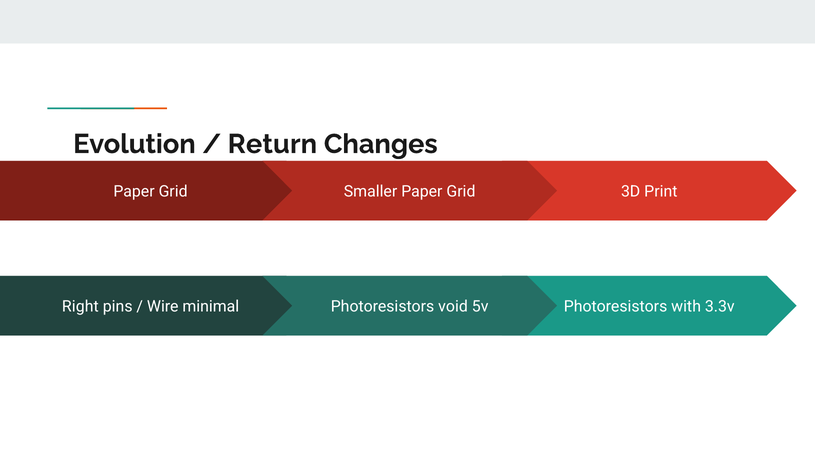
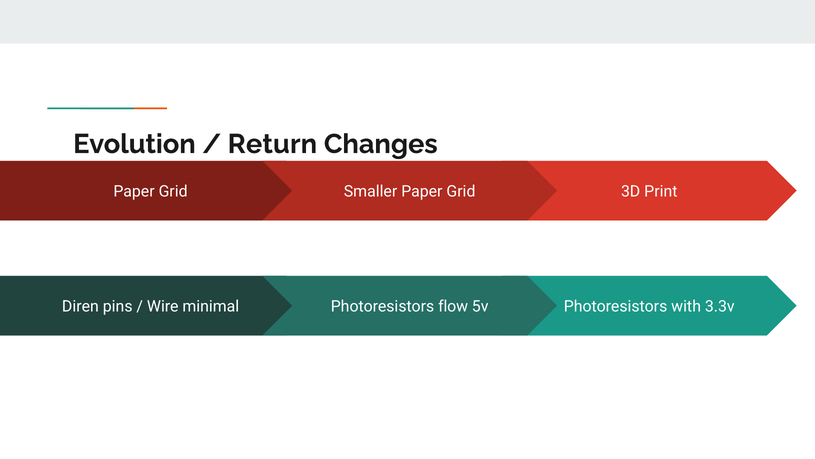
Right: Right -> Diren
void: void -> flow
